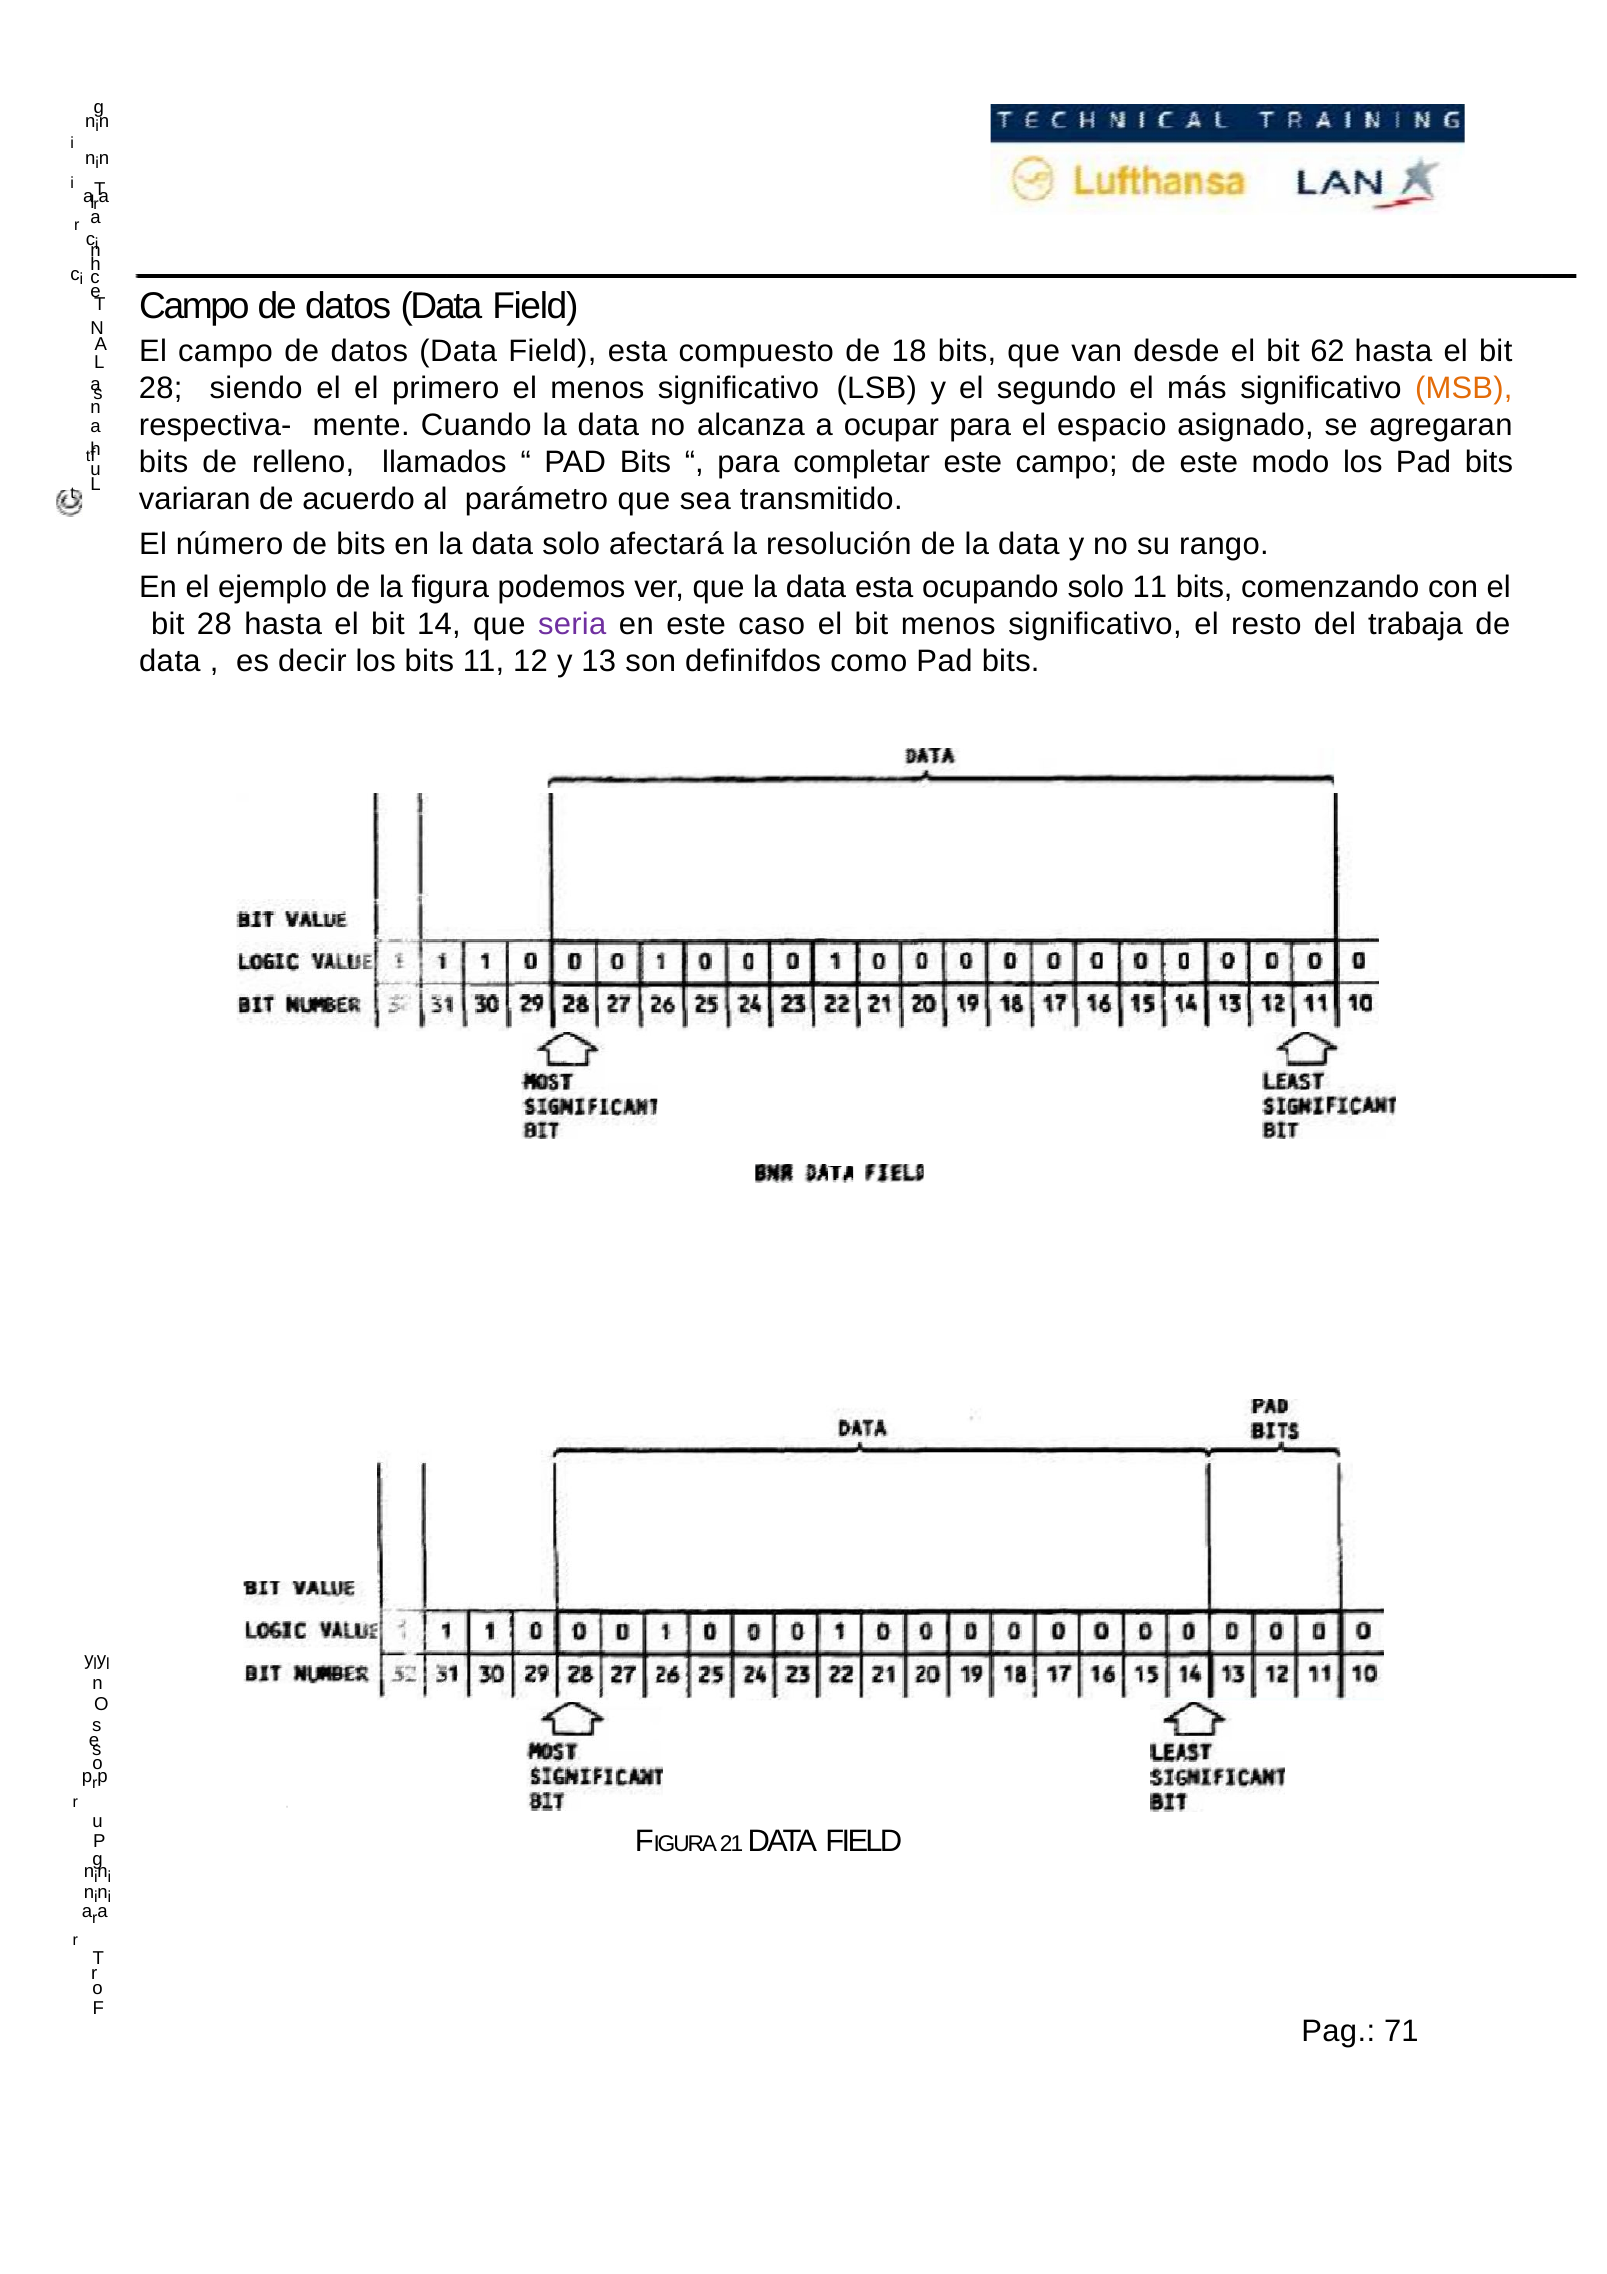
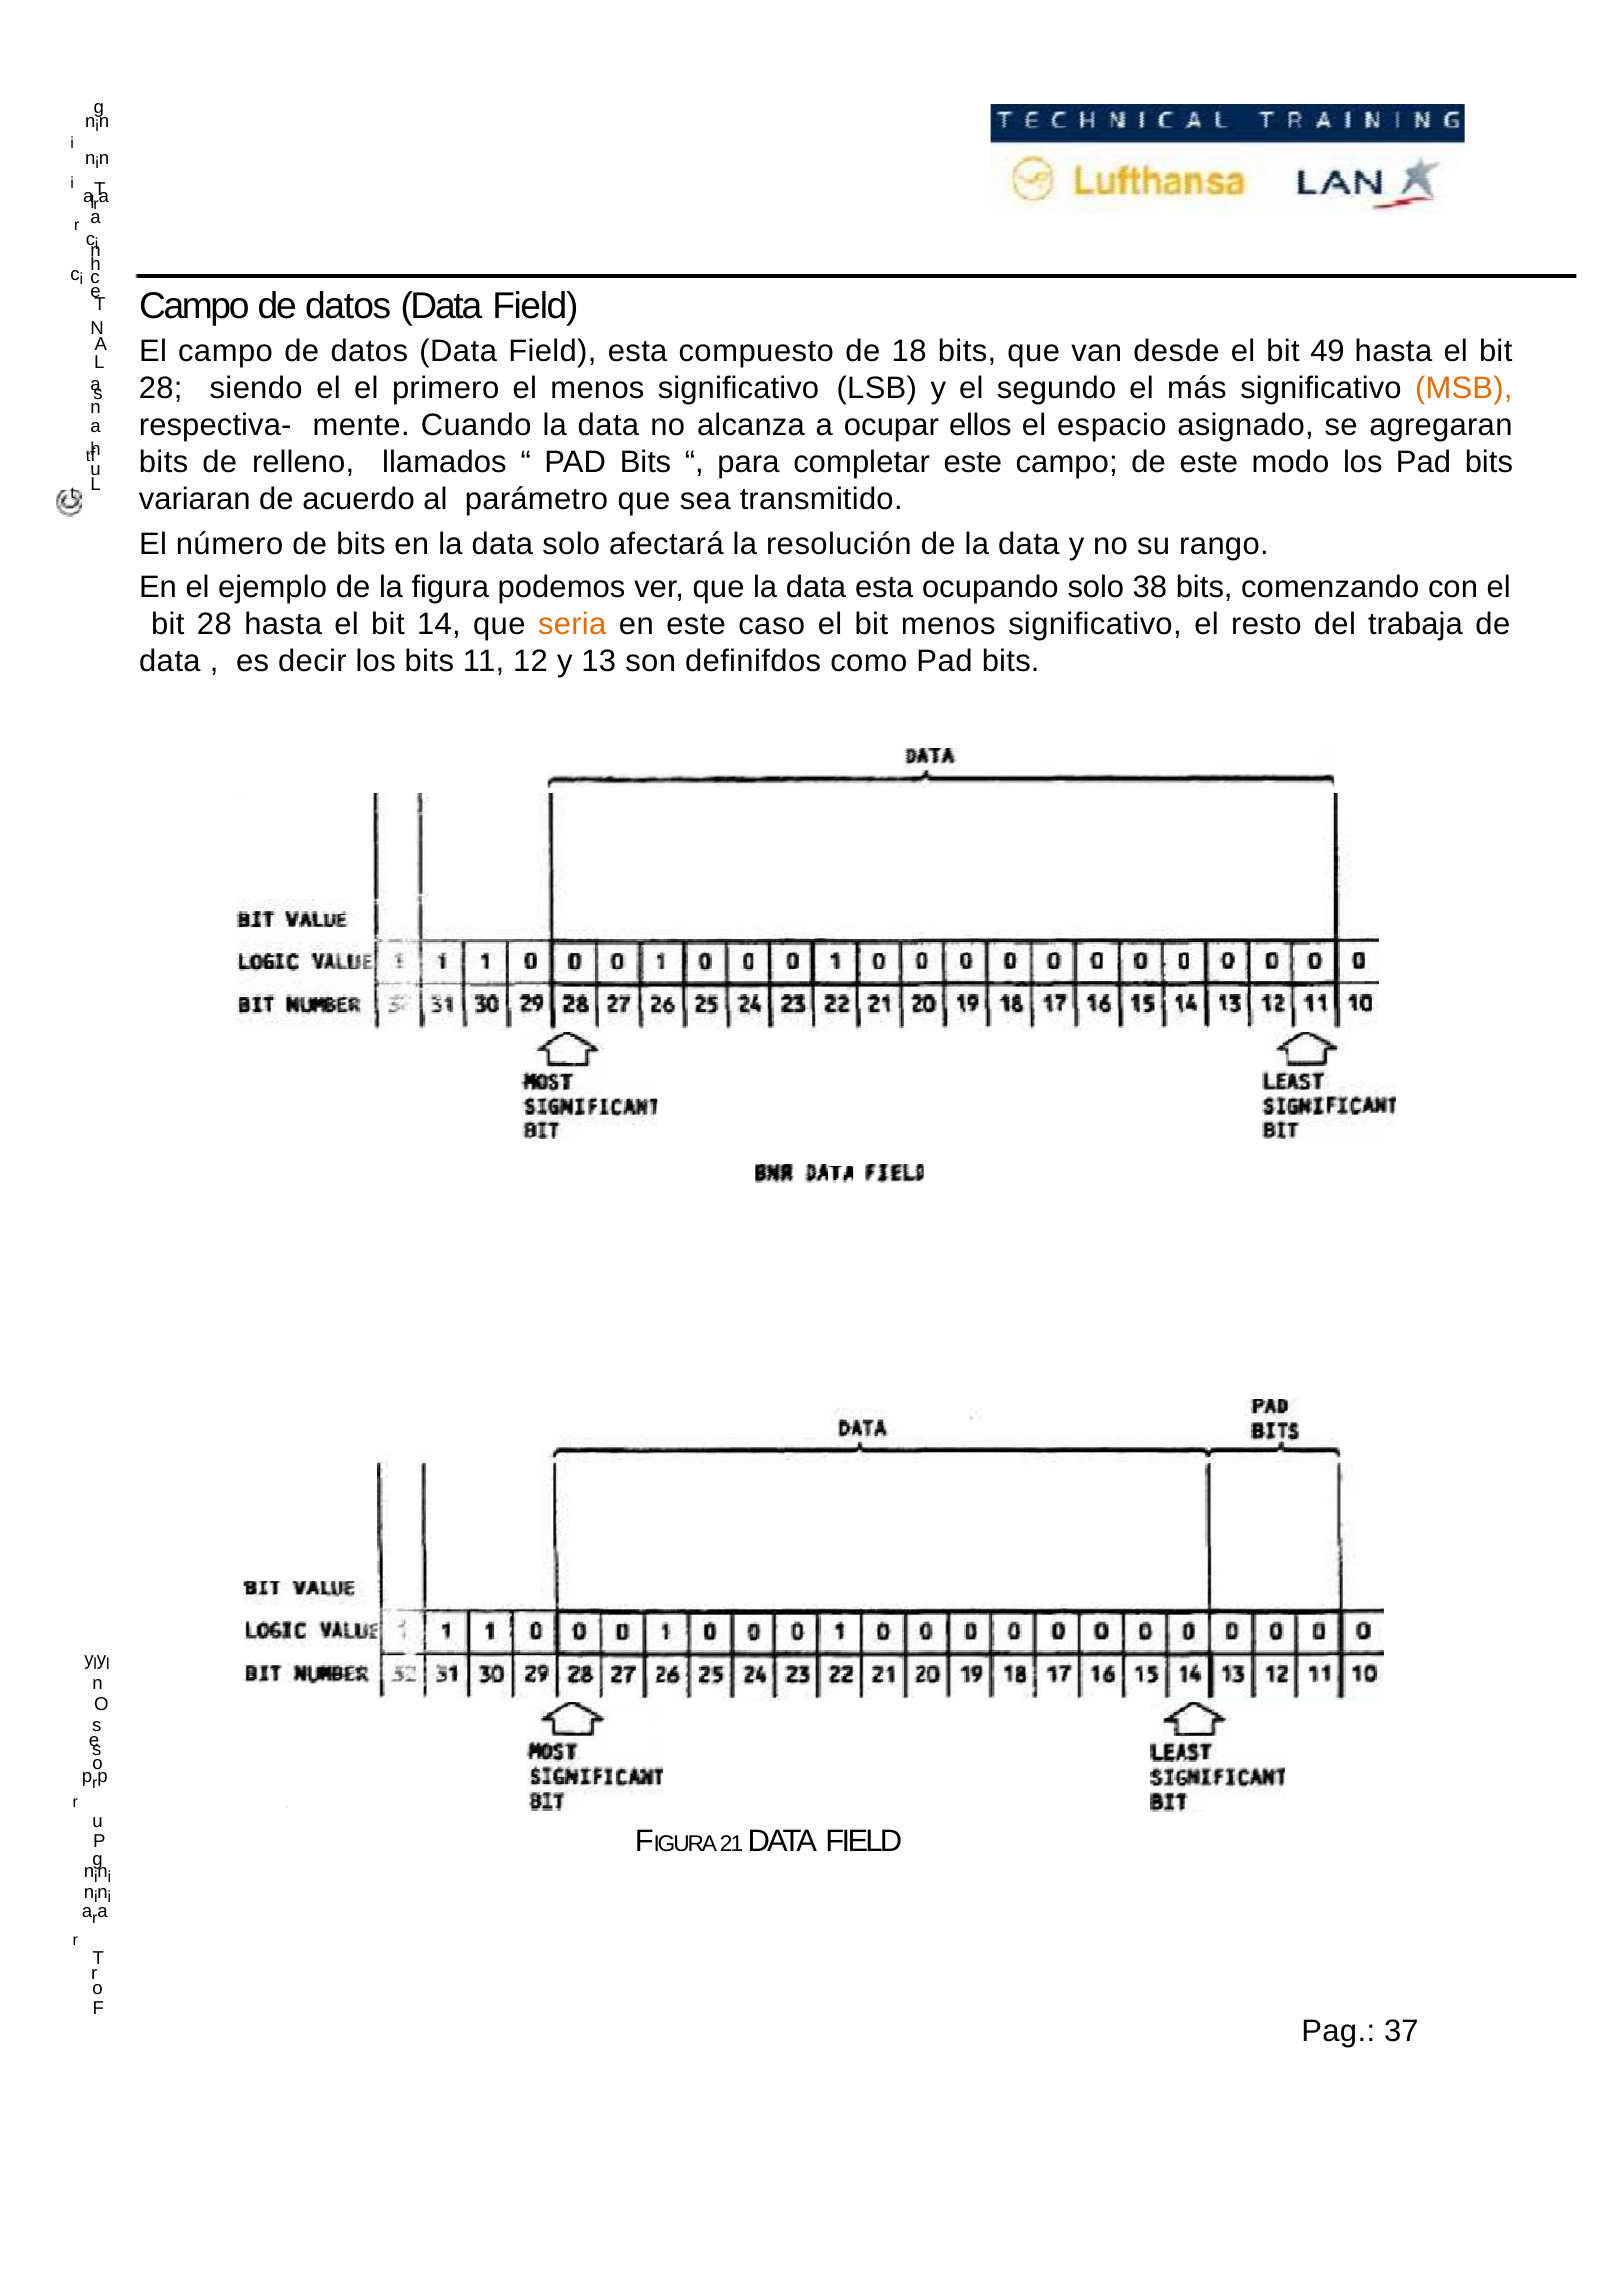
62: 62 -> 49
ocupar para: para -> ellos
solo 11: 11 -> 38
seria colour: purple -> orange
71: 71 -> 37
